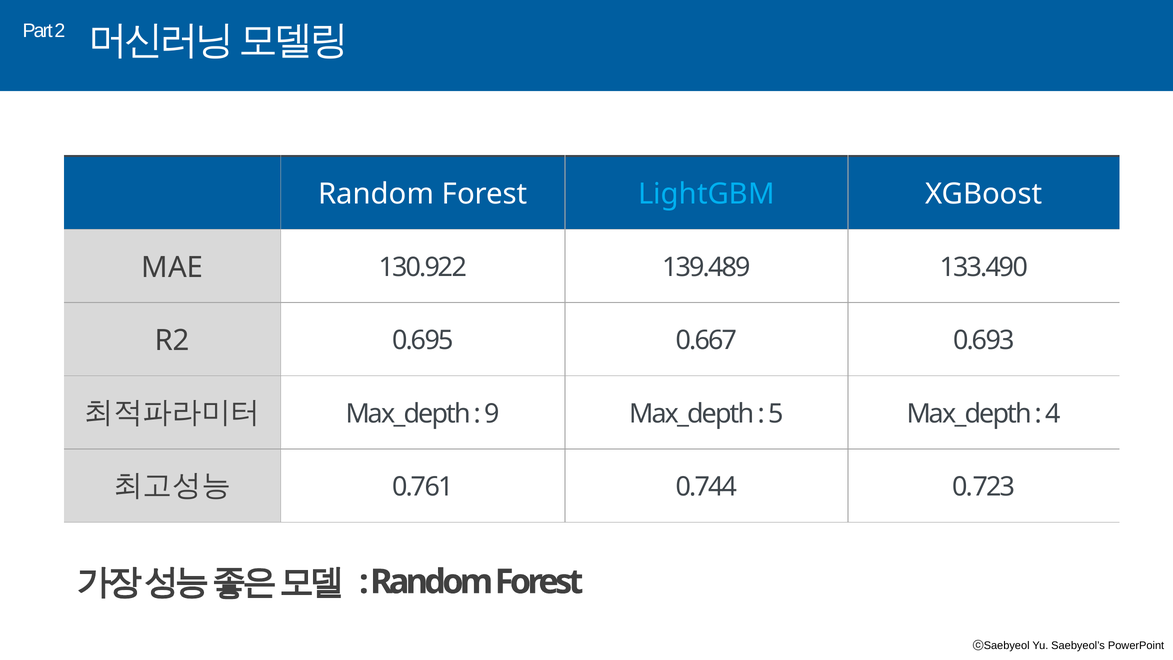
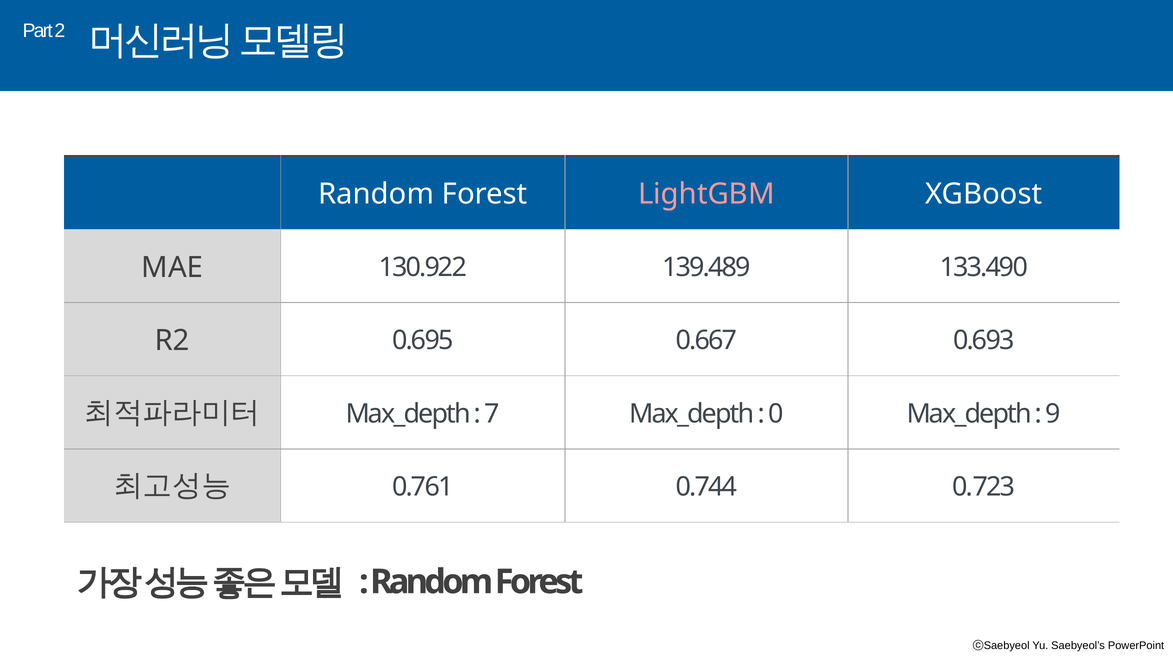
LightGBM colour: light blue -> pink
9: 9 -> 7
5: 5 -> 0
4: 4 -> 9
